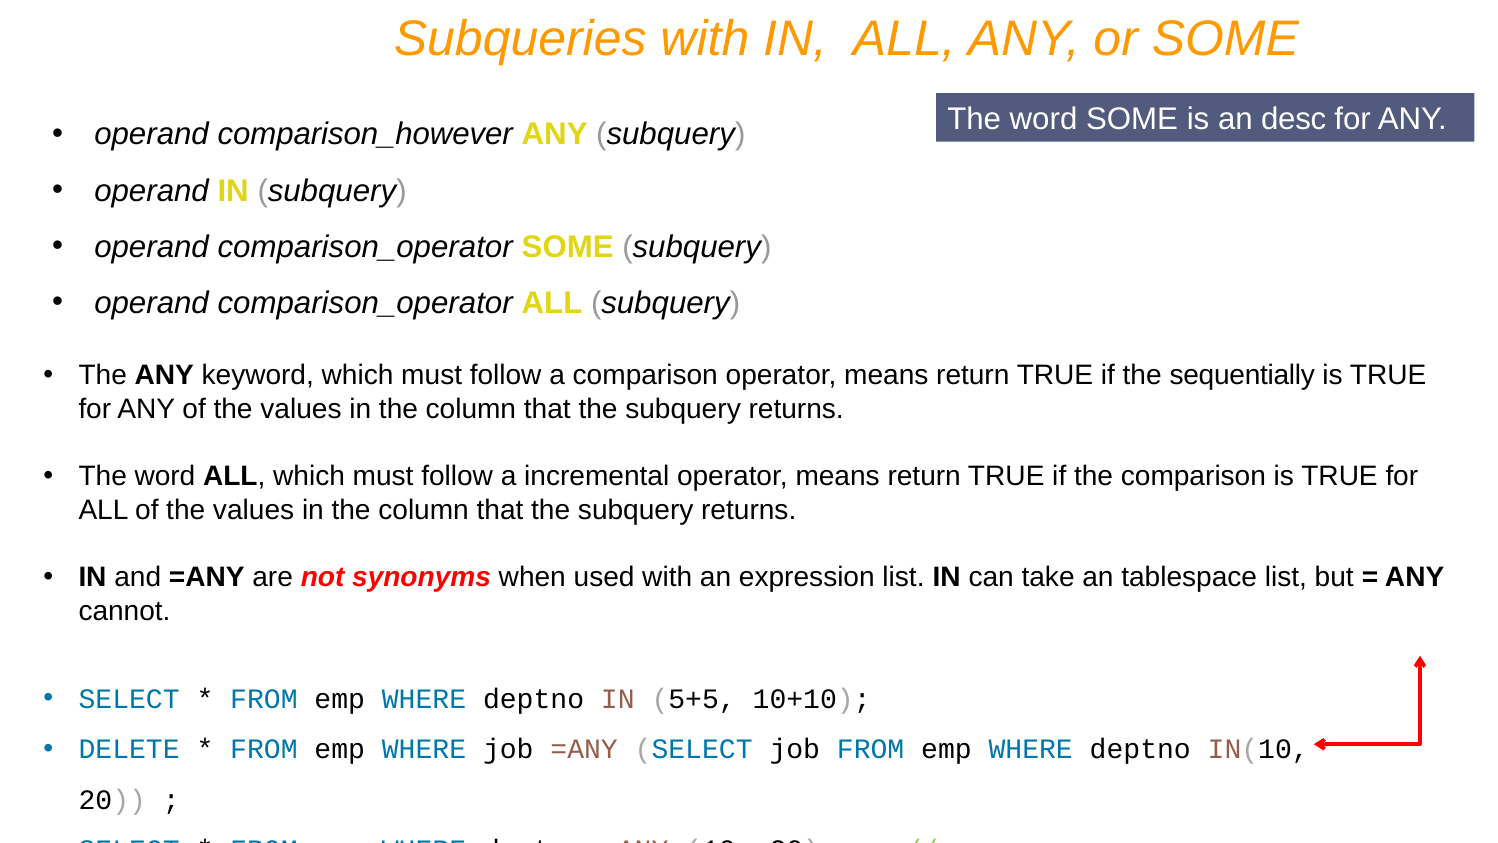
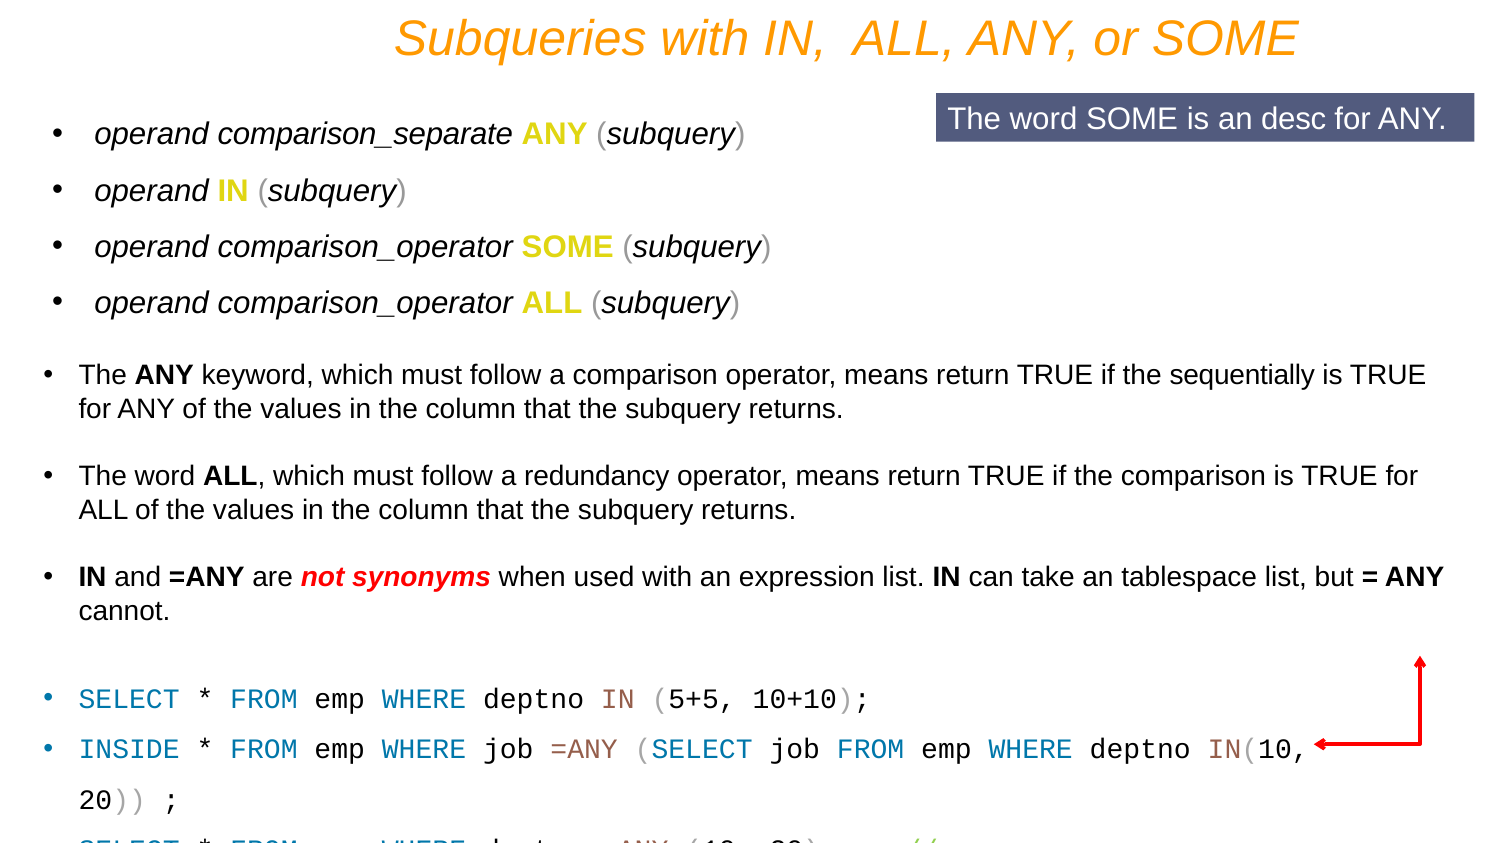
comparison_however: comparison_however -> comparison_separate
incremental: incremental -> redundancy
DELETE: DELETE -> INSIDE
